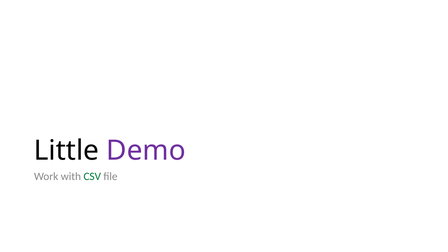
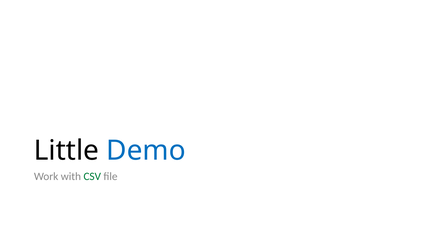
Demo colour: purple -> blue
